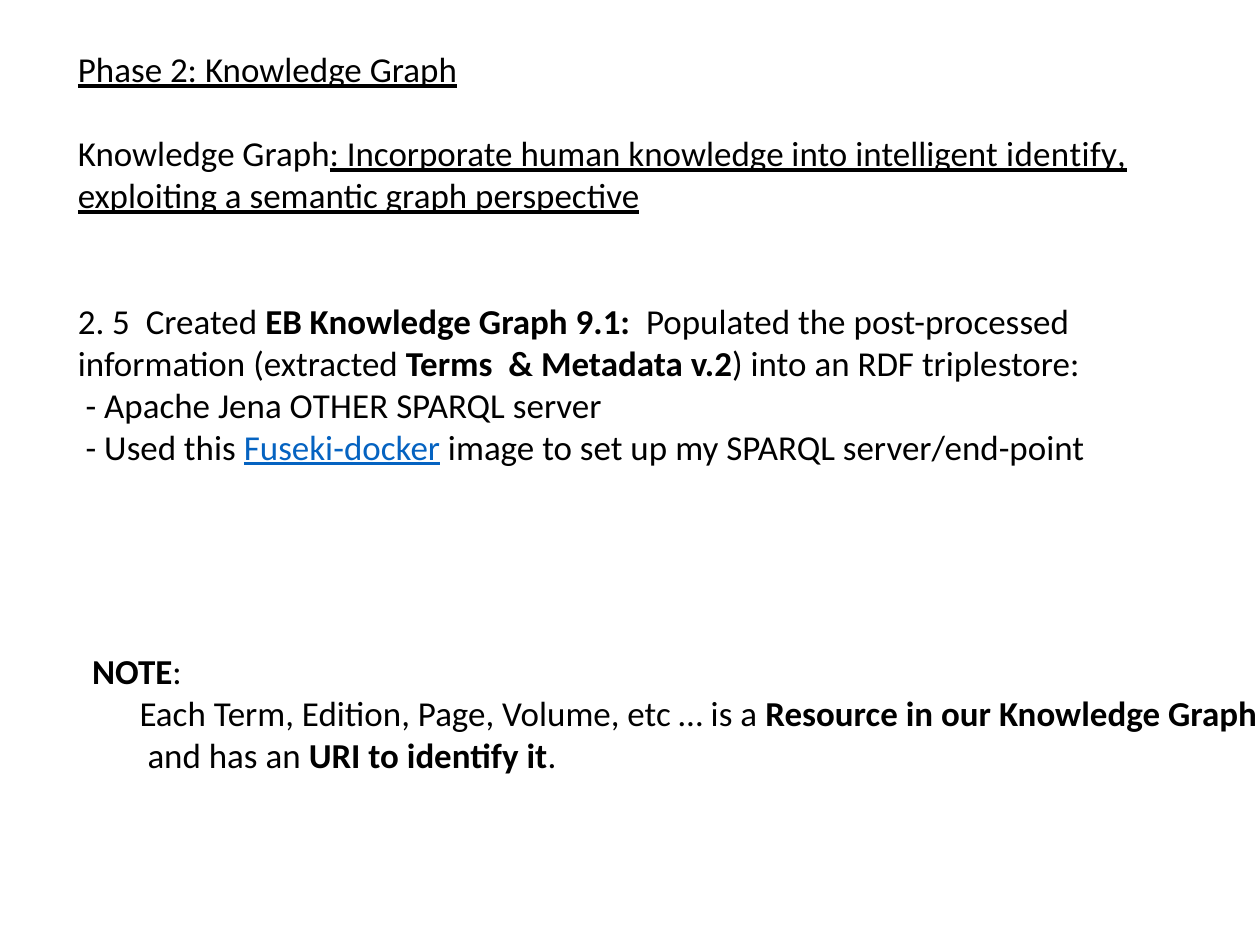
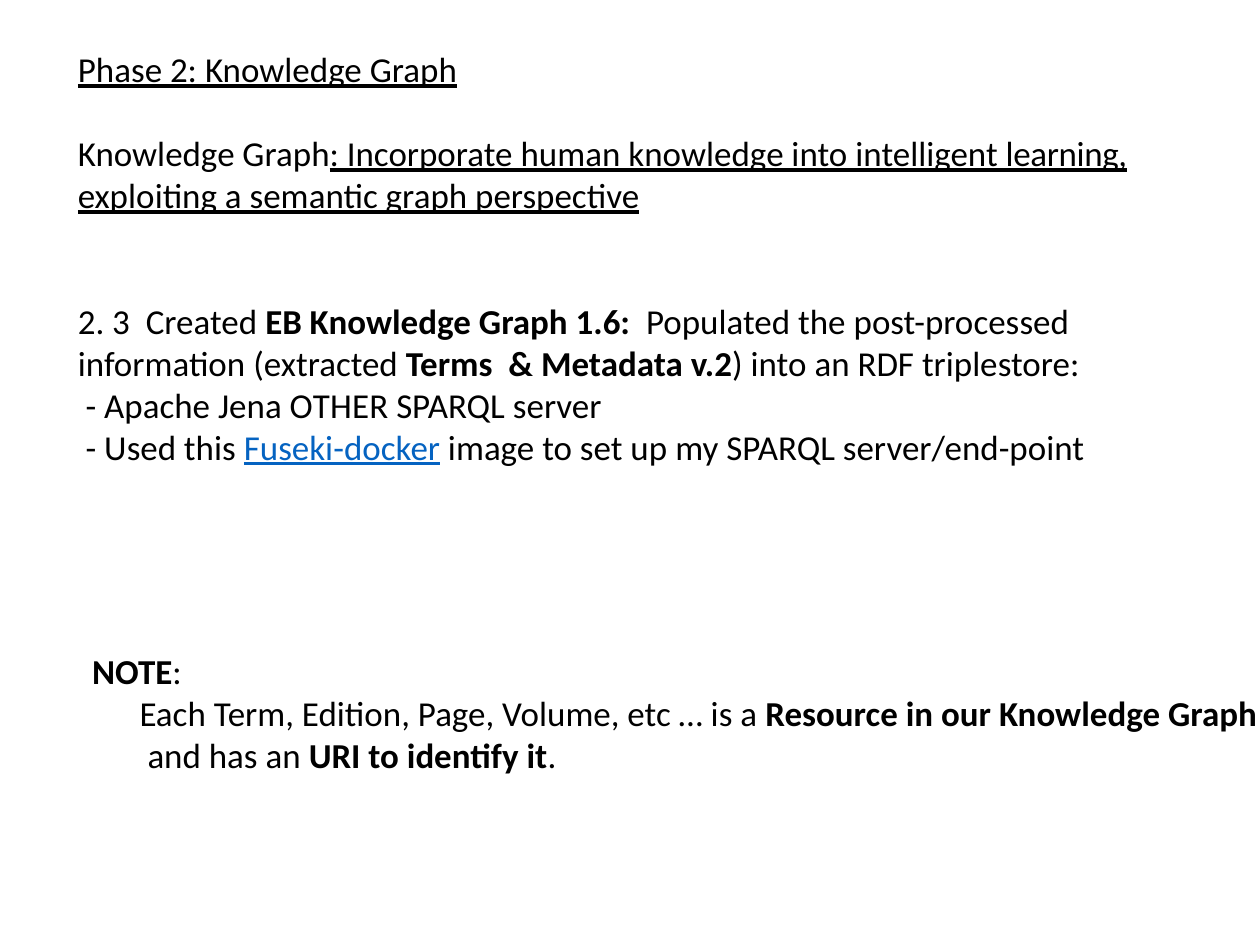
intelligent identify: identify -> learning
5: 5 -> 3
9.1: 9.1 -> 1.6
